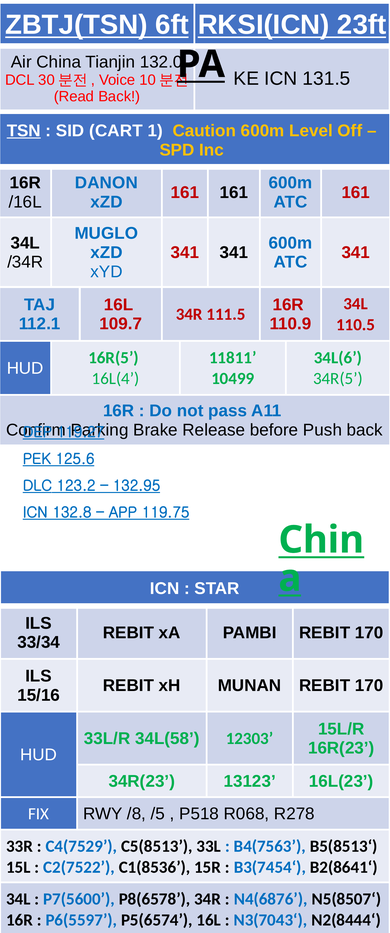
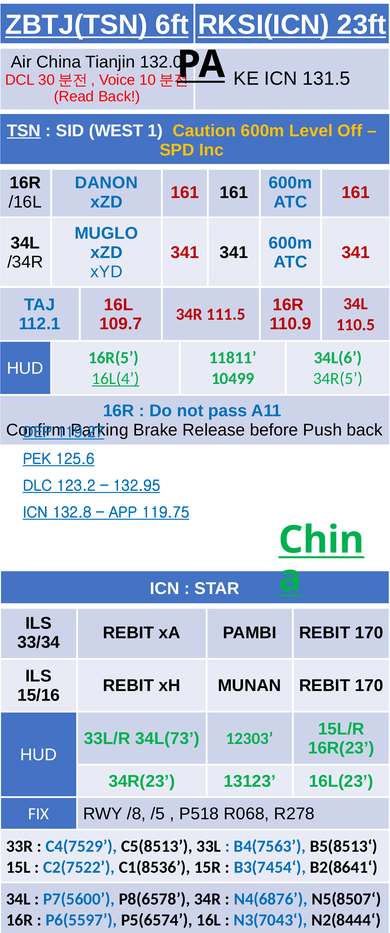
CART: CART -> WEST
16L(4 underline: none -> present
34L(58: 34L(58 -> 34L(73
